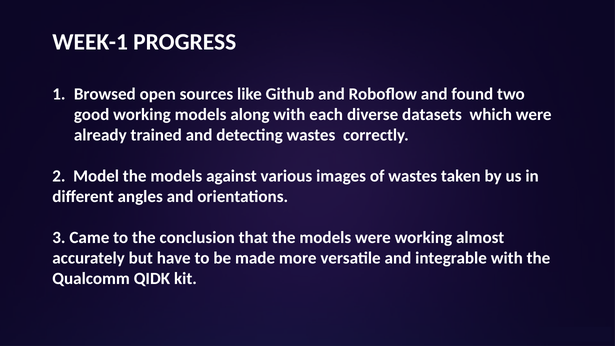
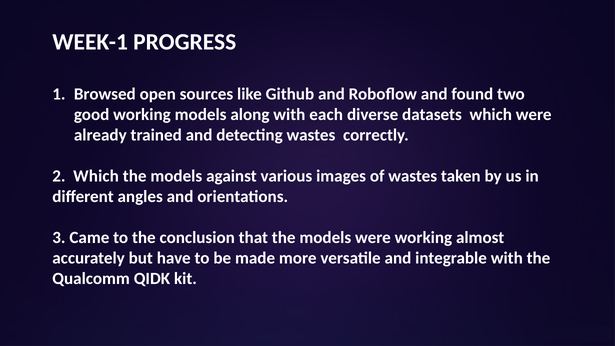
2 Model: Model -> Which
